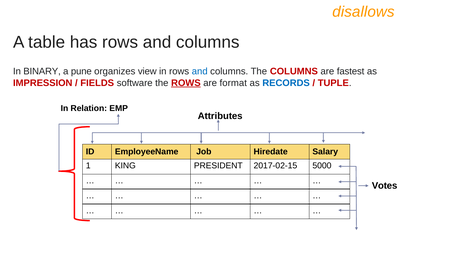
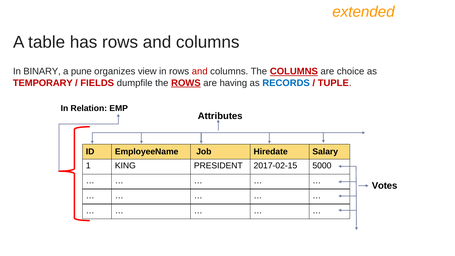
disallows: disallows -> extended
and at (200, 71) colour: blue -> red
COLUMNS at (294, 71) underline: none -> present
fastest: fastest -> choice
IMPRESSION: IMPRESSION -> TEMPORARY
software: software -> dumpfile
format: format -> having
